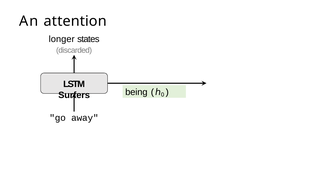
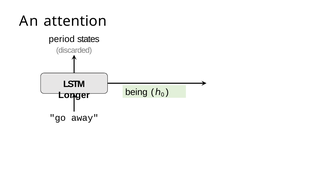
longer: longer -> period
Surfers: Surfers -> Longer
